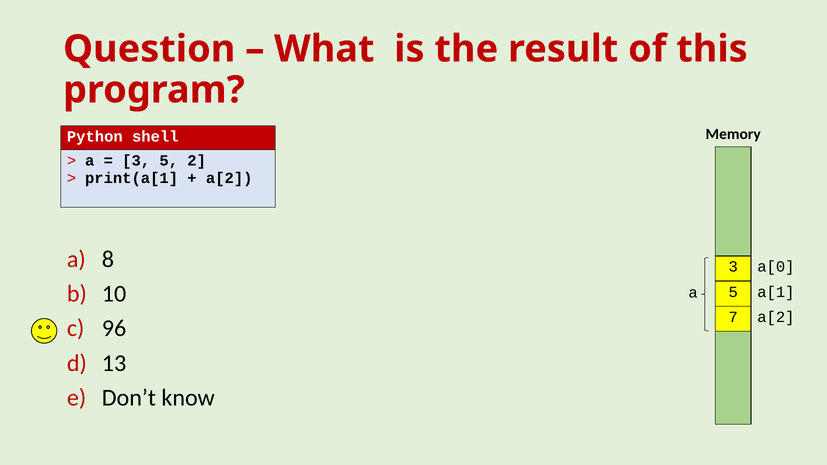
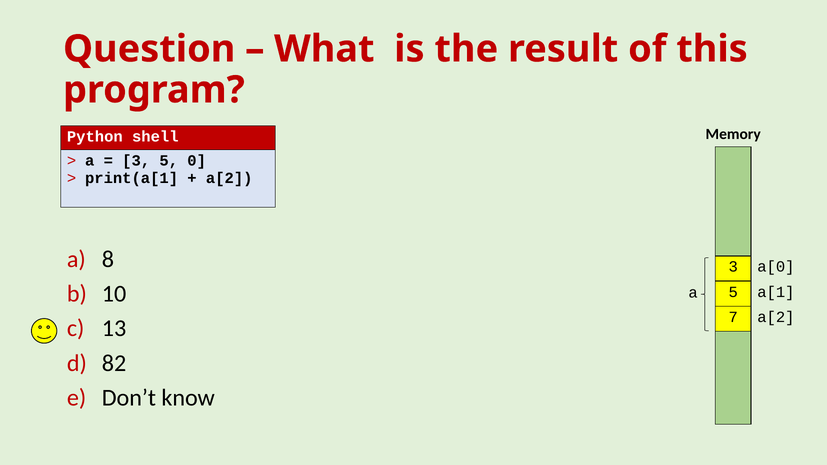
2: 2 -> 0
96: 96 -> 13
13: 13 -> 82
